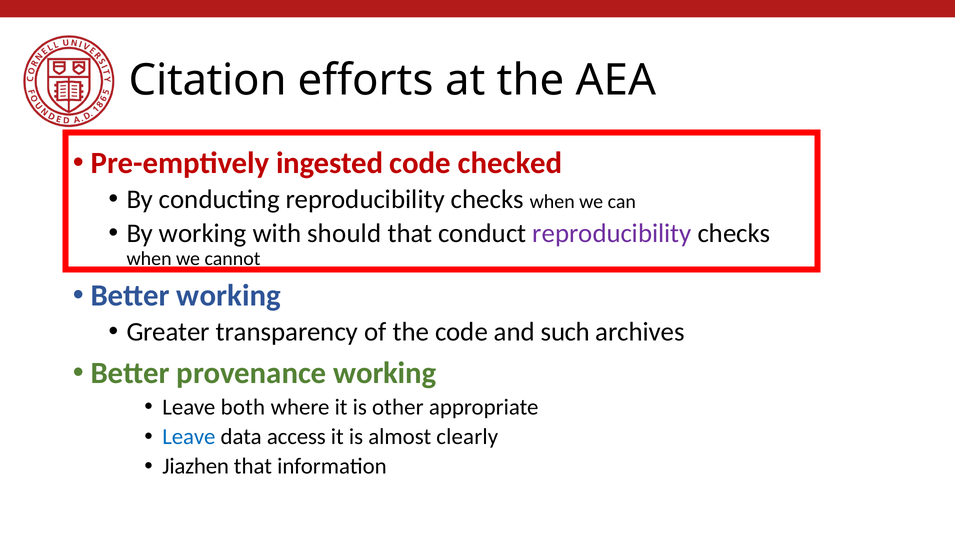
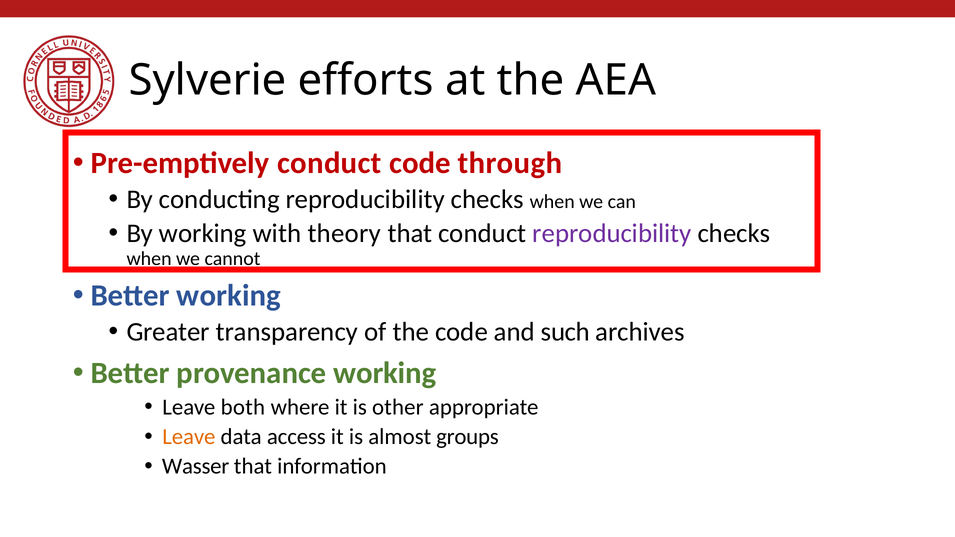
Citation: Citation -> Sylverie
Pre-emptively ingested: ingested -> conduct
checked: checked -> through
should: should -> theory
Leave at (189, 437) colour: blue -> orange
clearly: clearly -> groups
Jiazhen: Jiazhen -> Wasser
